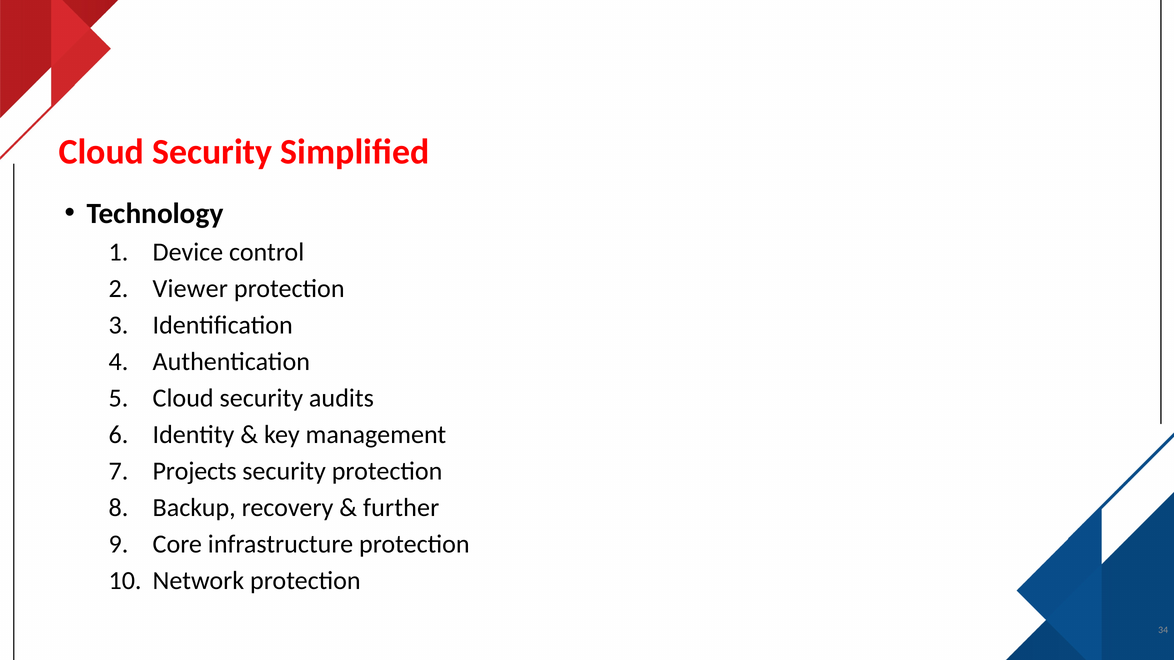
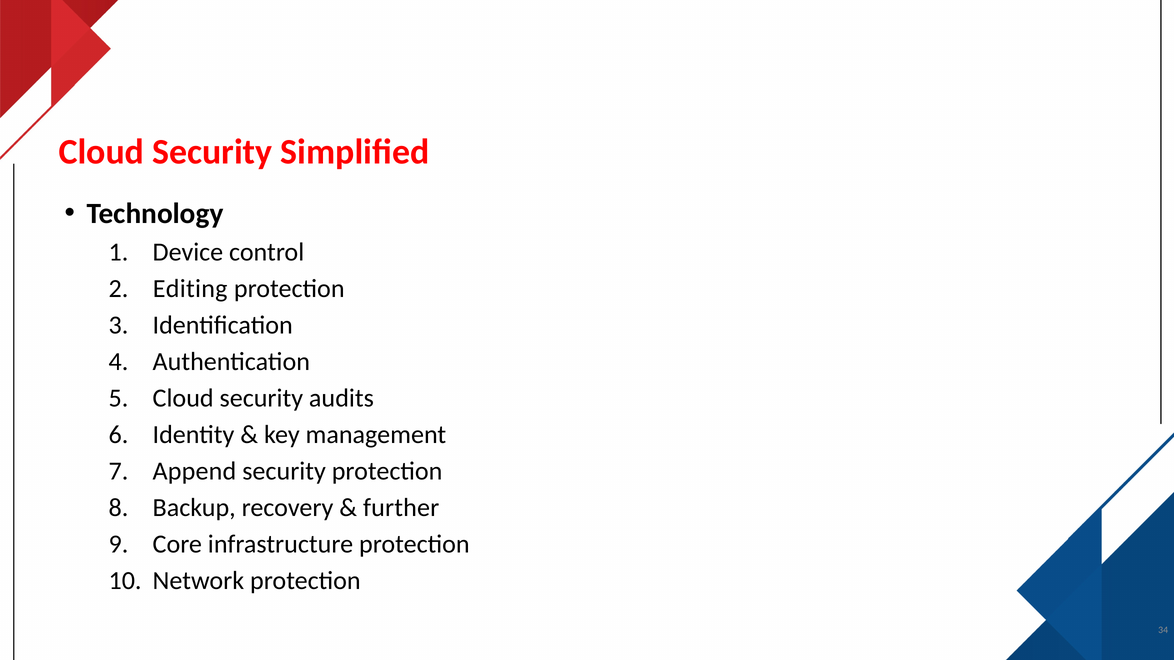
Viewer: Viewer -> Editing
Projects: Projects -> Append
